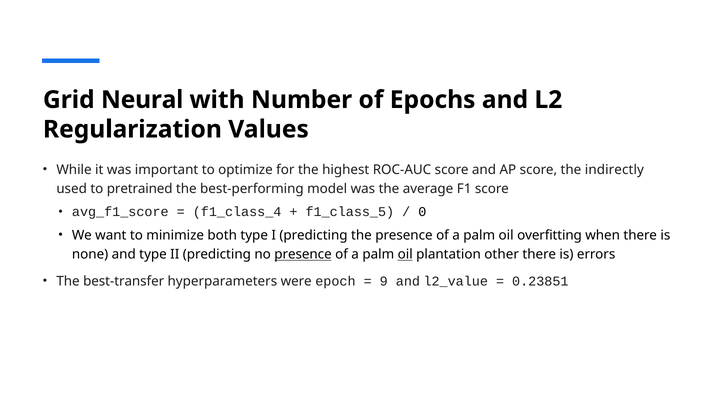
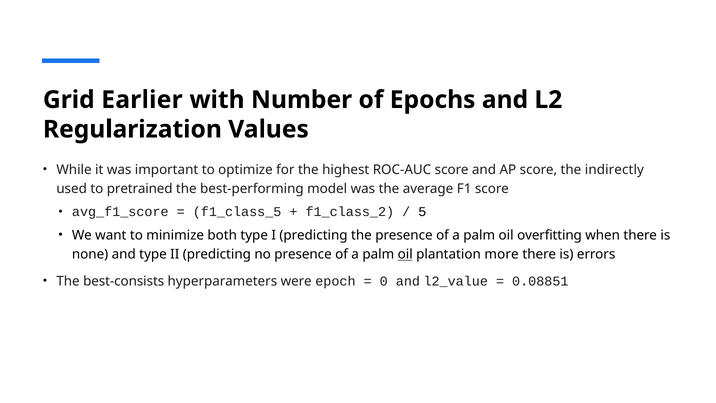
Neural: Neural -> Earlier
f1_class_4: f1_class_4 -> f1_class_5
f1_class_5: f1_class_5 -> f1_class_2
0: 0 -> 5
presence at (303, 254) underline: present -> none
other: other -> more
best-transfer: best-transfer -> best-consists
9: 9 -> 0
0.23851: 0.23851 -> 0.08851
